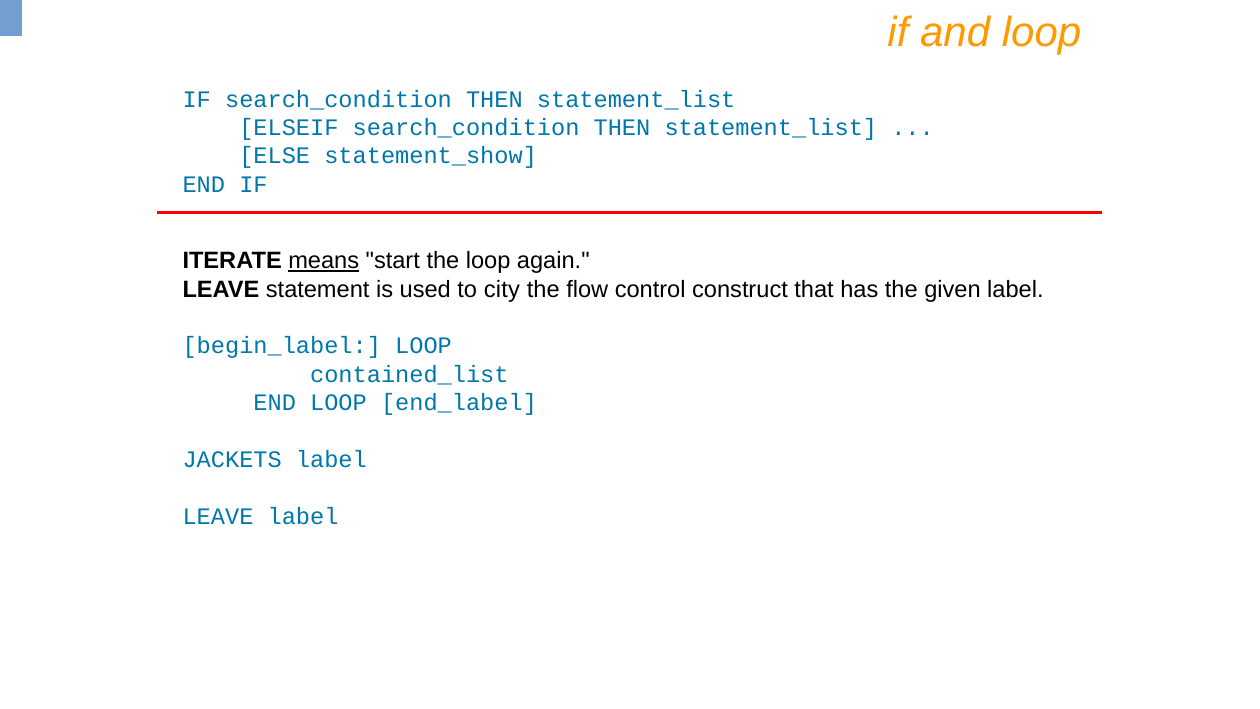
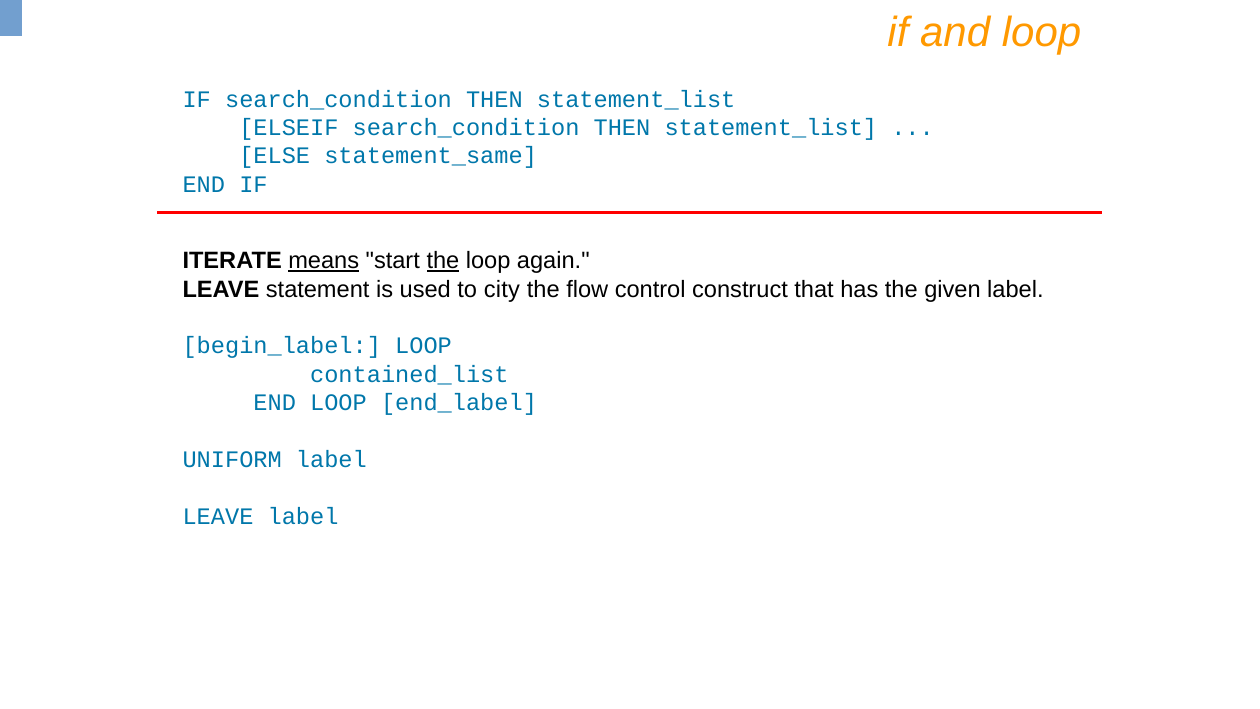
statement_show: statement_show -> statement_same
the at (443, 261) underline: none -> present
JACKETS: JACKETS -> UNIFORM
